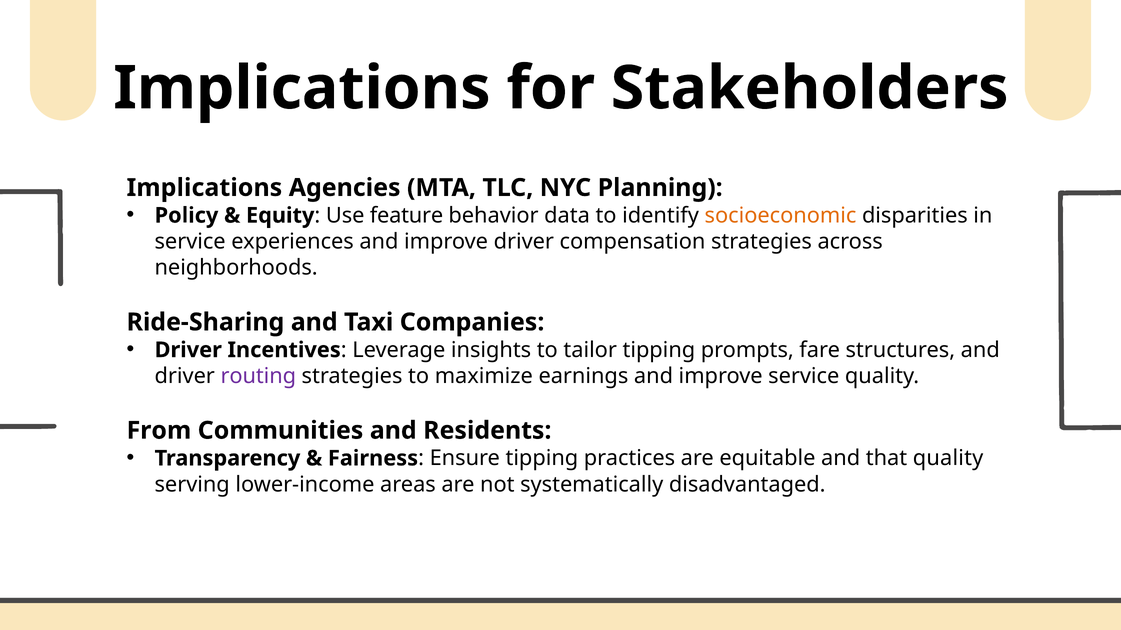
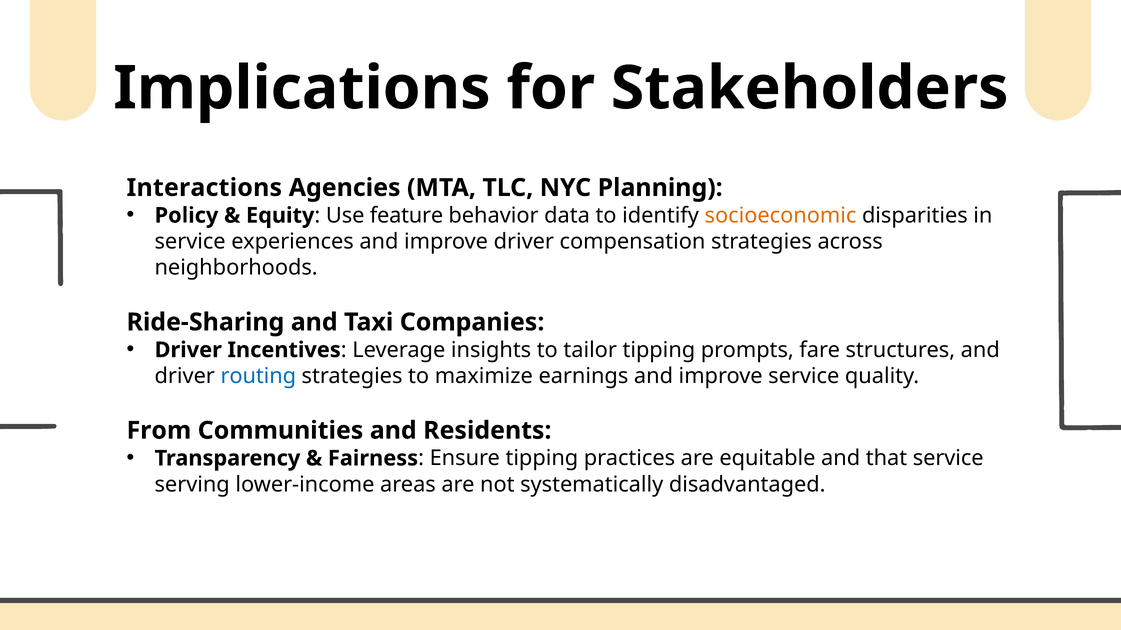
Implications at (204, 188): Implications -> Interactions
routing colour: purple -> blue
that quality: quality -> service
